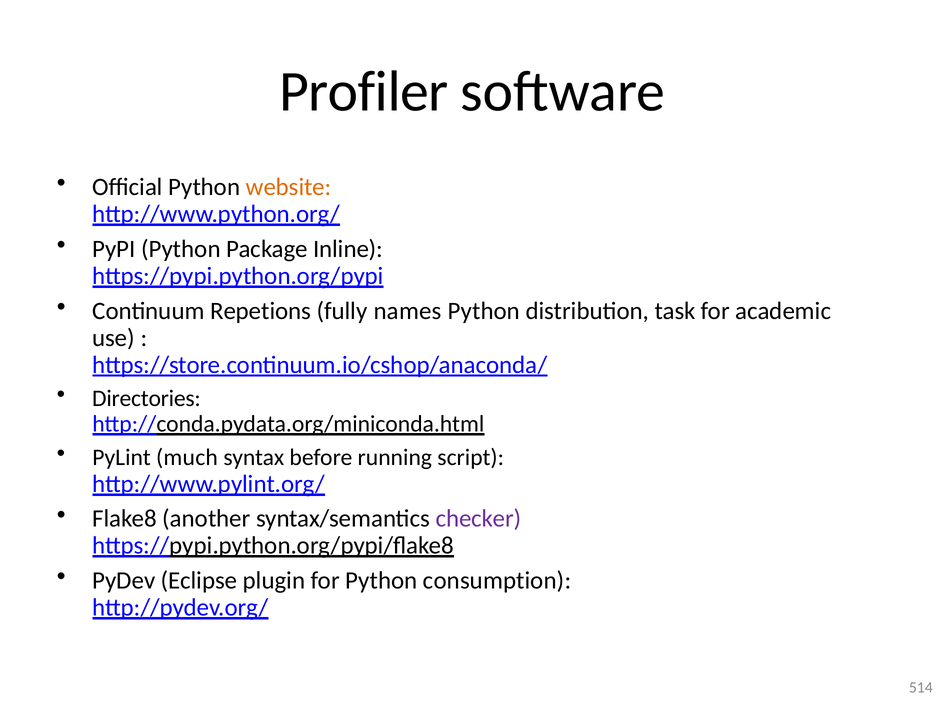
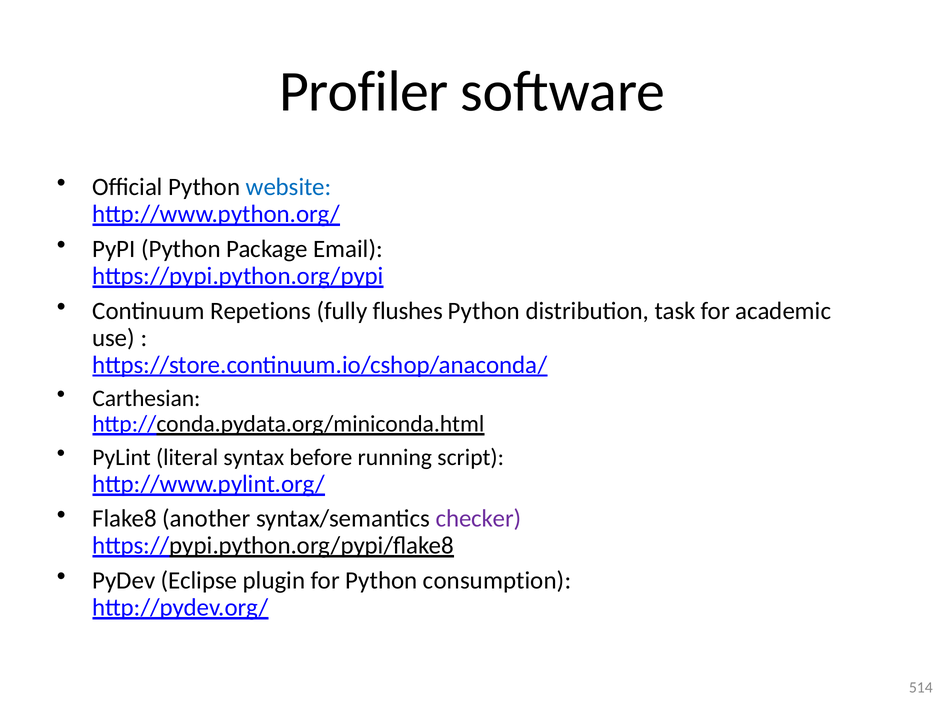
website colour: orange -> blue
Inline: Inline -> Email
names: names -> flushes
Directories: Directories -> Carthesian
much: much -> literal
